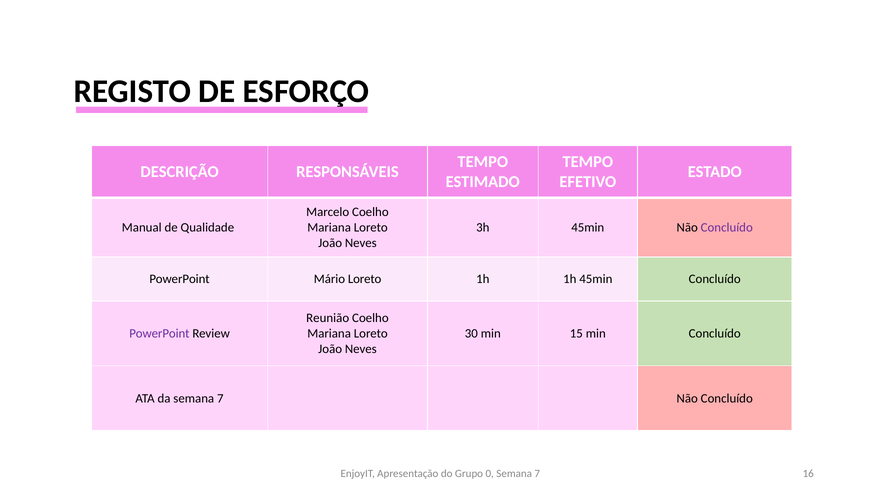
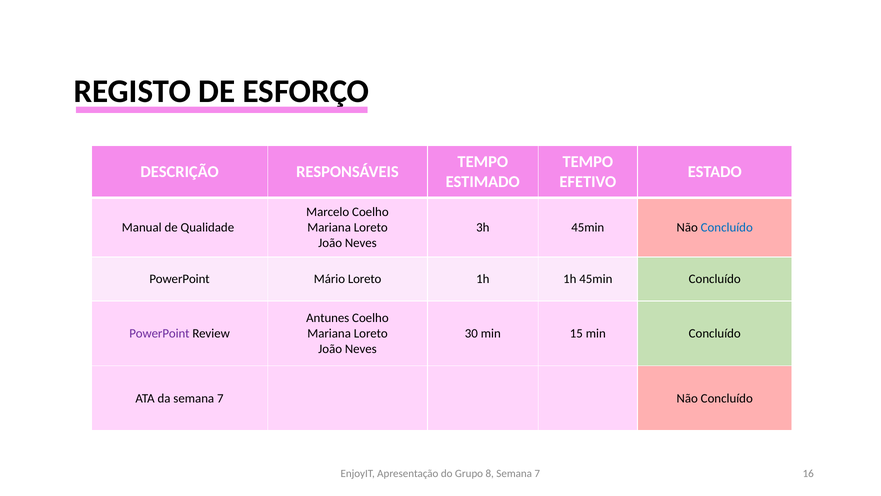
Concluído at (727, 227) colour: purple -> blue
Reunião: Reunião -> Antunes
0: 0 -> 8
